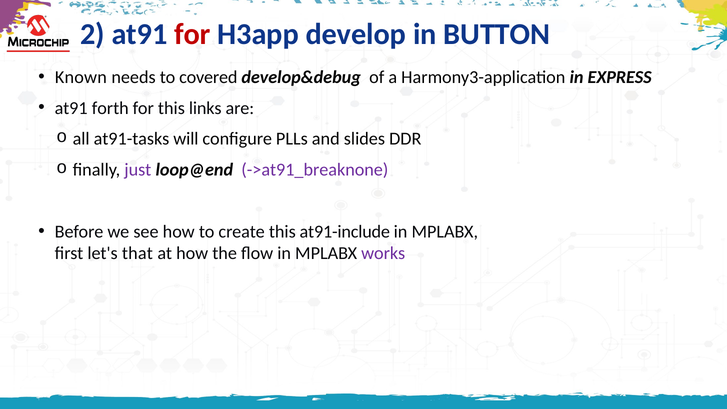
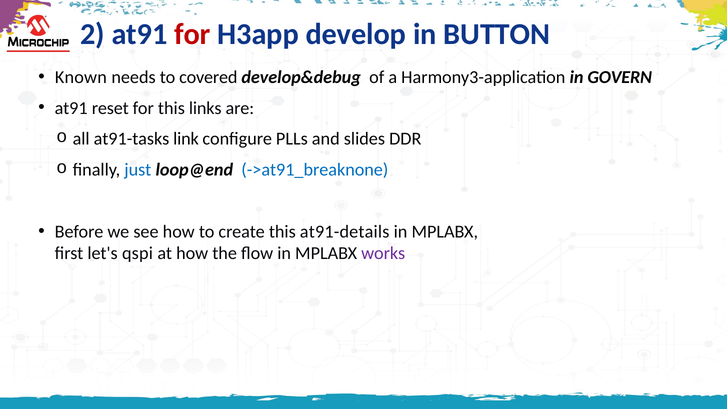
EXPRESS: EXPRESS -> GOVERN
forth: forth -> reset
will: will -> link
just colour: purple -> blue
->at91_breaknone colour: purple -> blue
at91-include: at91-include -> at91-details
that: that -> qspi
